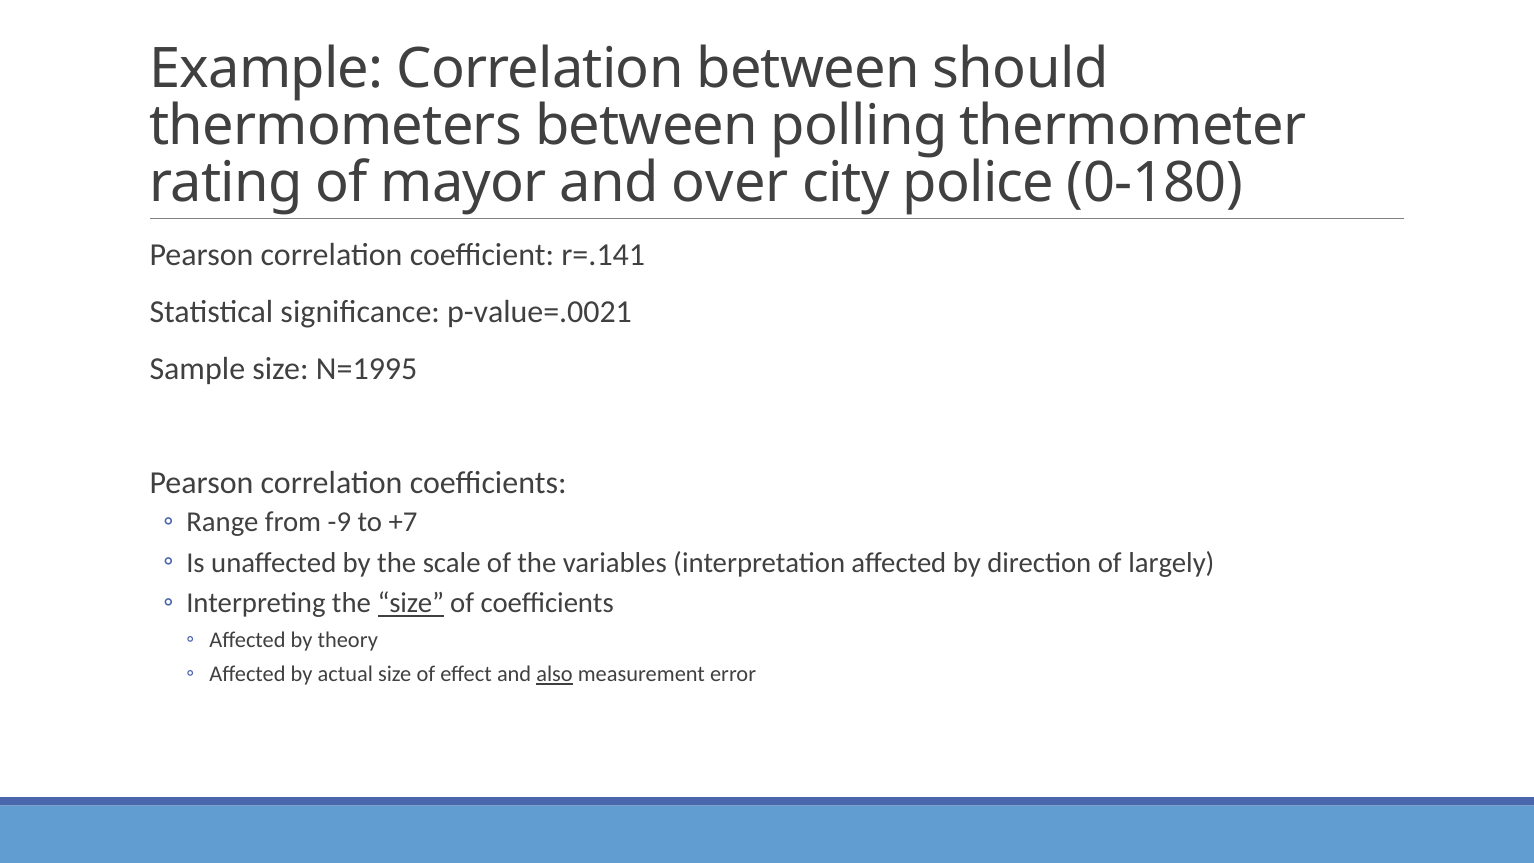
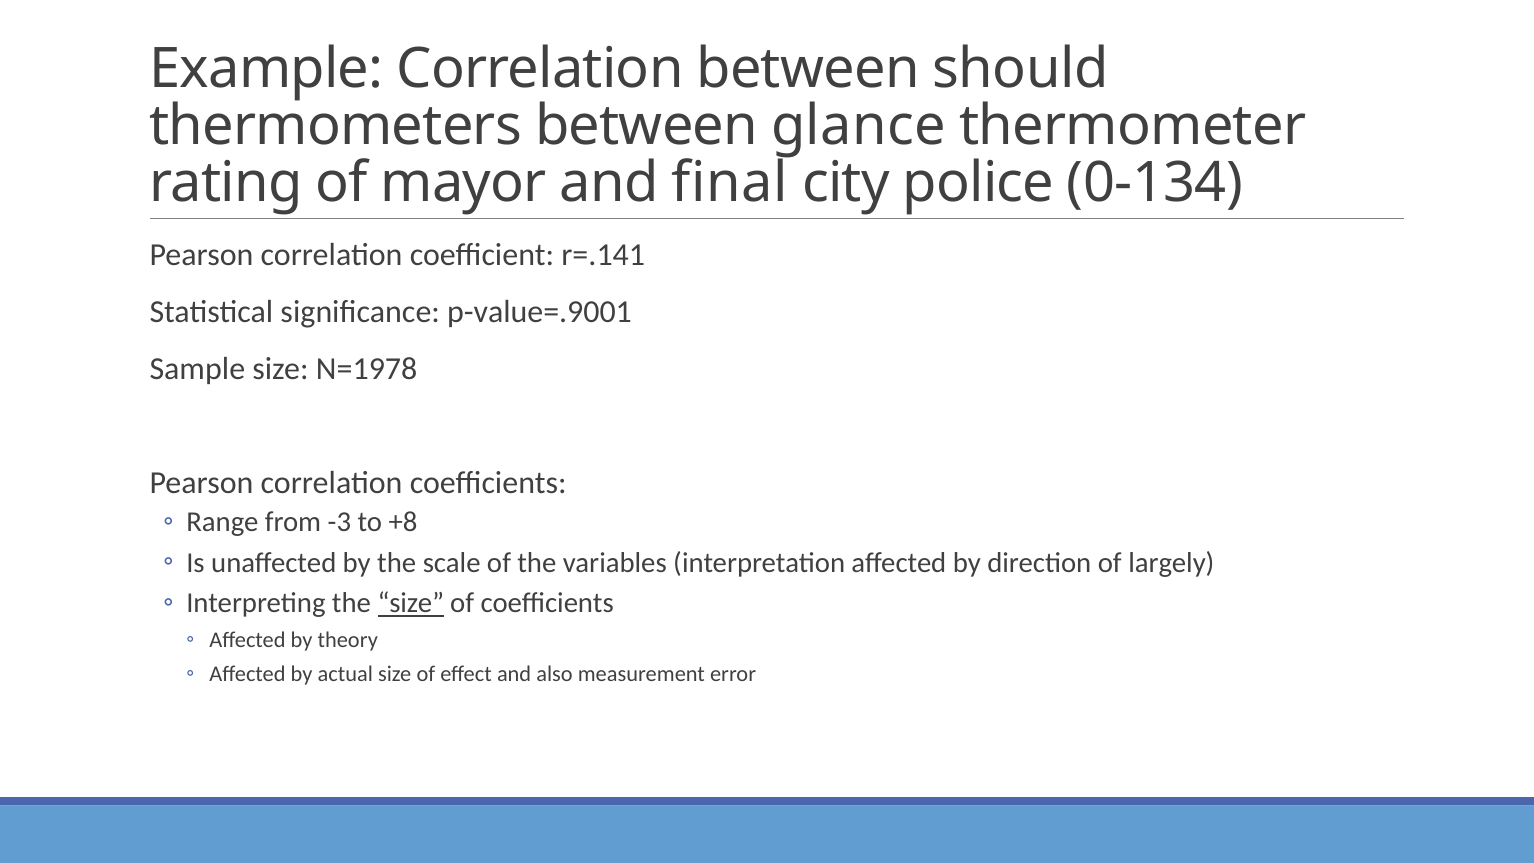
polling: polling -> glance
over: over -> final
0-180: 0-180 -> 0-134
p-value=.0021: p-value=.0021 -> p-value=.9001
N=1995: N=1995 -> N=1978
-9: -9 -> -3
+7: +7 -> +8
also underline: present -> none
